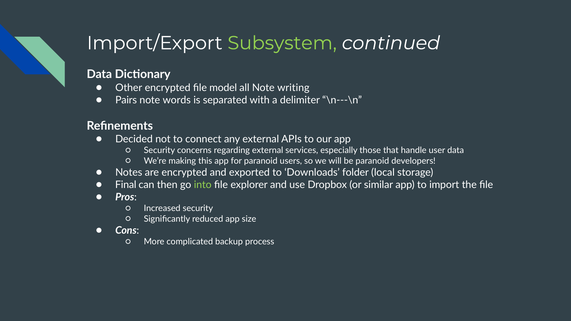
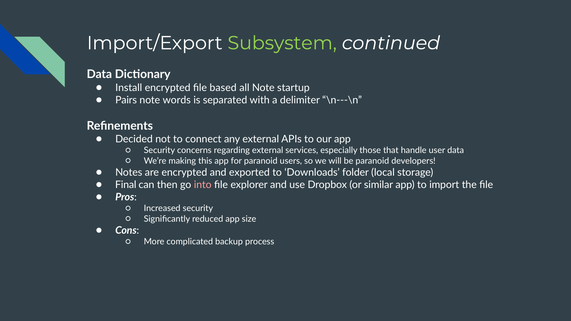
Other: Other -> Install
model: model -> based
writing: writing -> startup
into colour: light green -> pink
